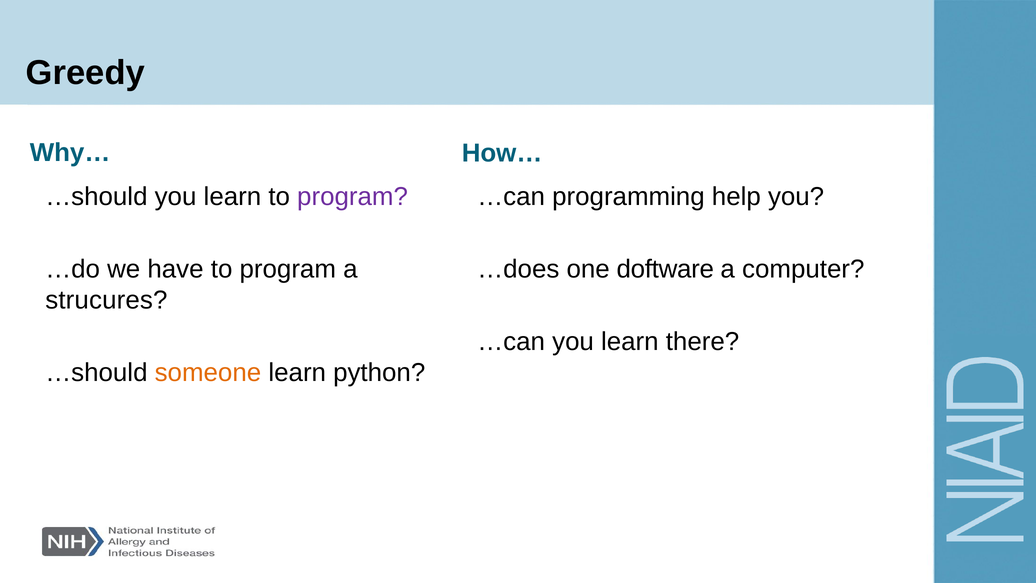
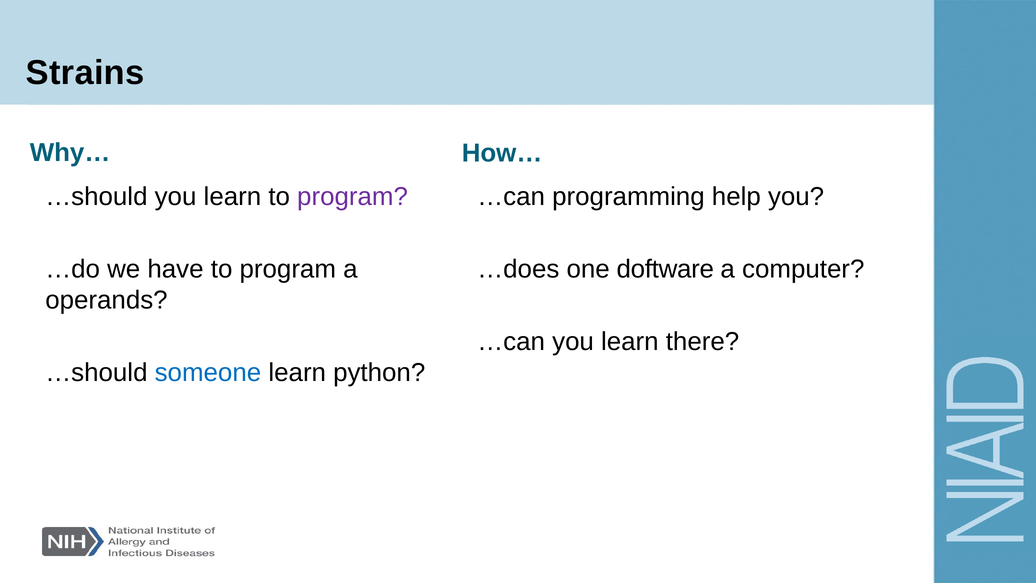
Greedy: Greedy -> Strains
strucures: strucures -> operands
someone colour: orange -> blue
